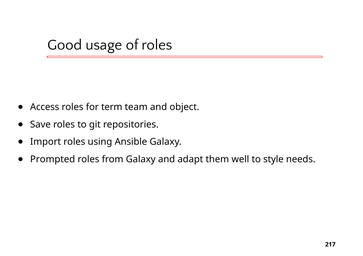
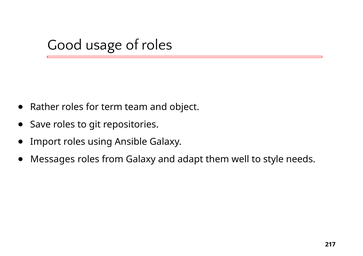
Access: Access -> Rather
Prompted: Prompted -> Messages
